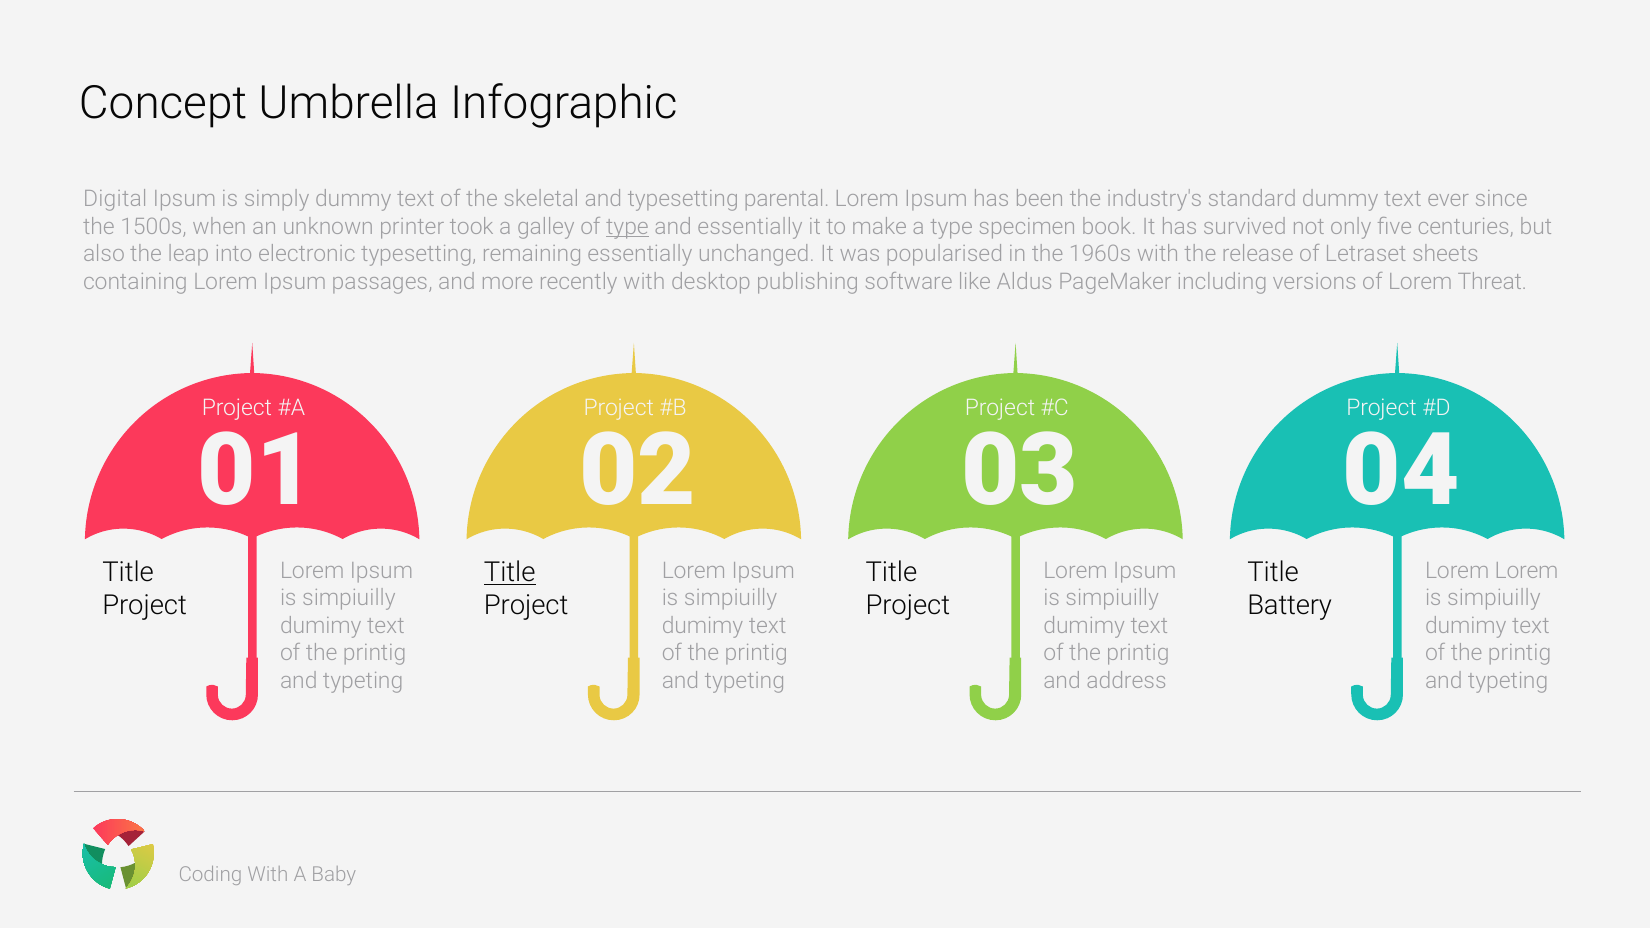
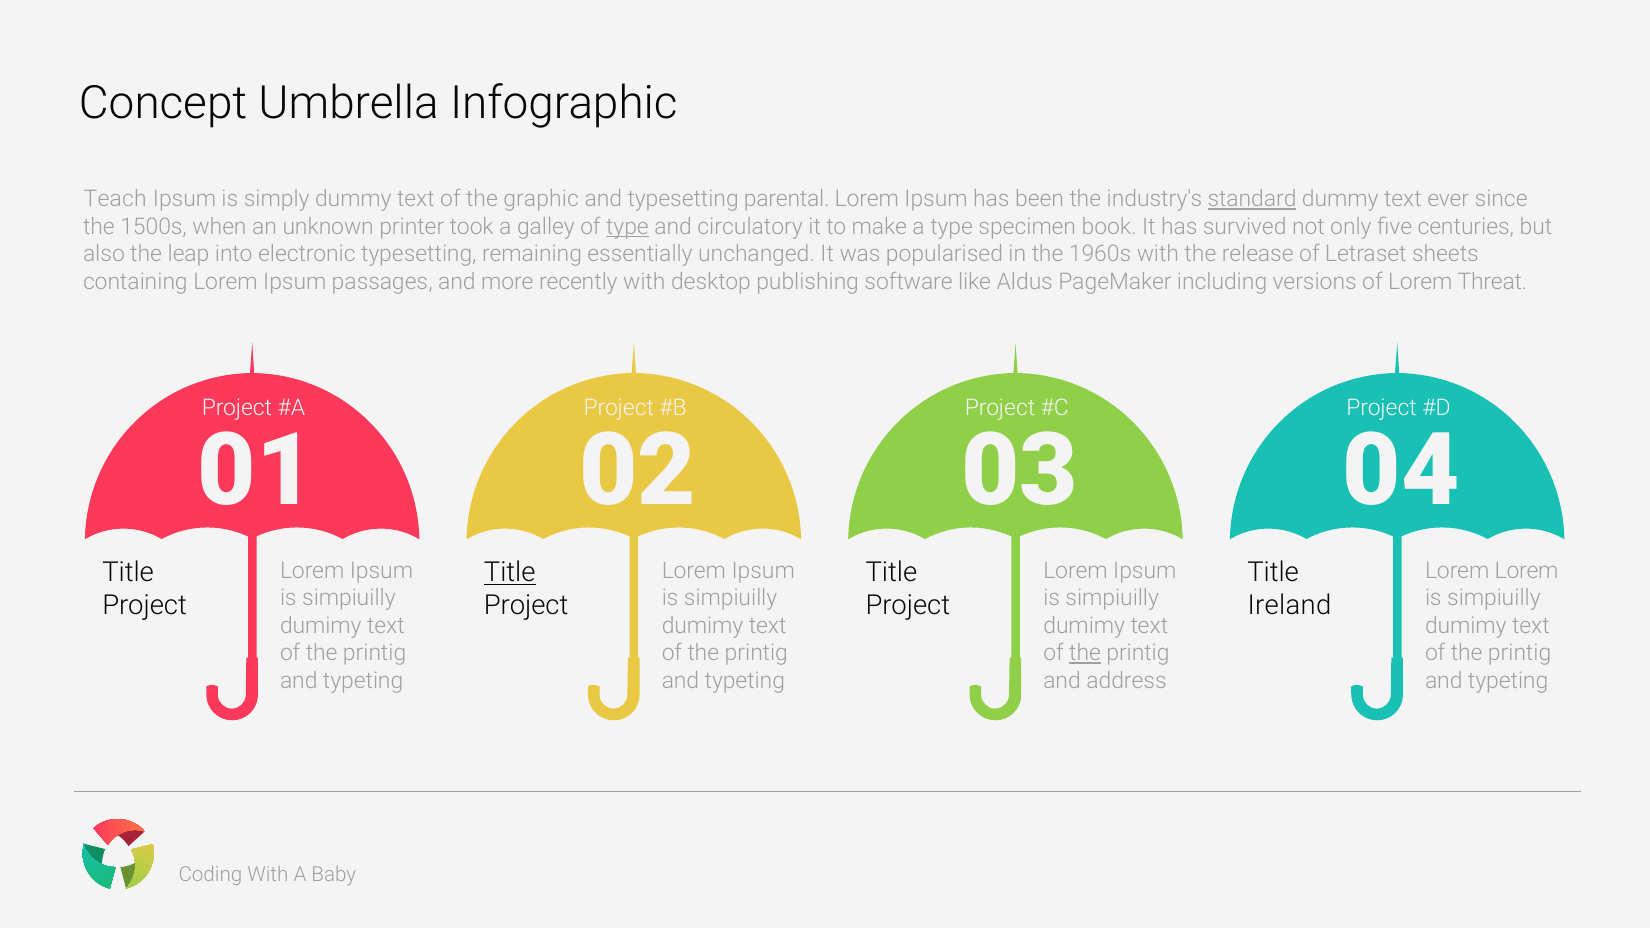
Digital: Digital -> Teach
skeletal: skeletal -> graphic
standard underline: none -> present
and essentially: essentially -> circulatory
Battery: Battery -> Ireland
the at (1085, 653) underline: none -> present
